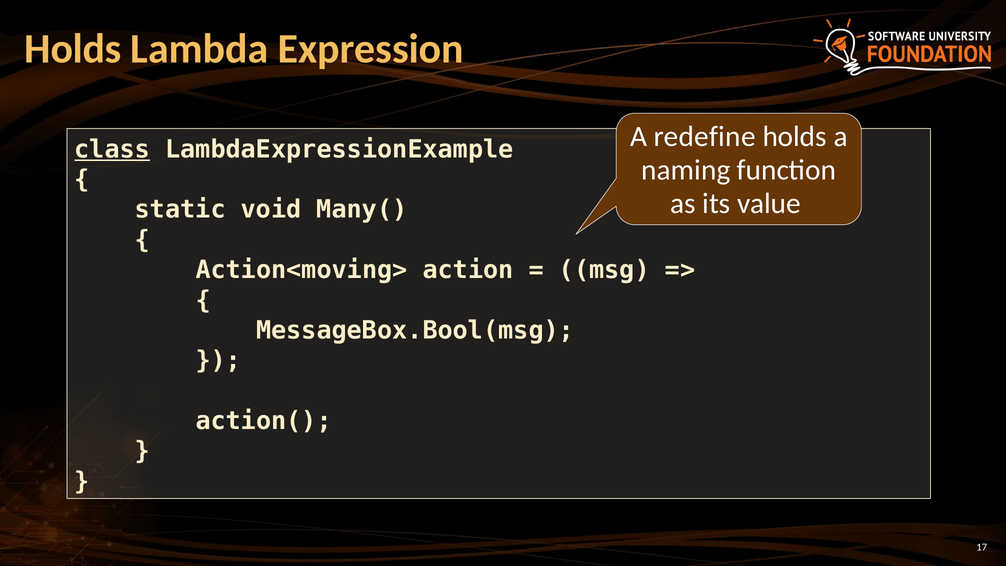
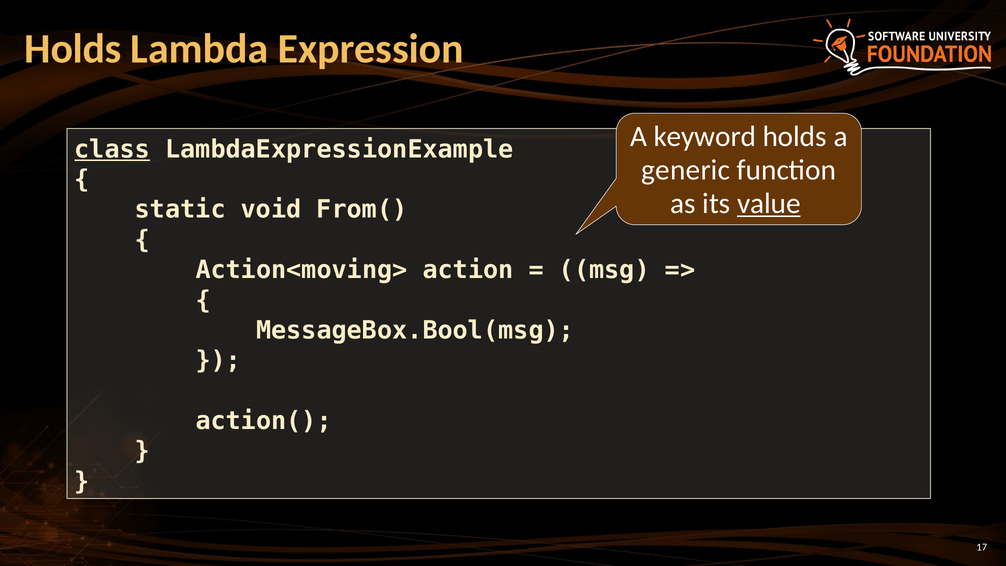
redefine: redefine -> keyword
naming: naming -> generic
value underline: none -> present
Many(: Many( -> From(
